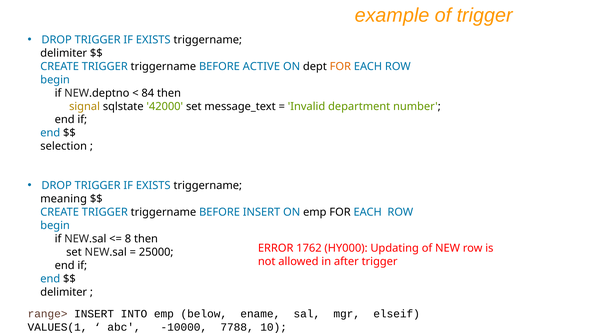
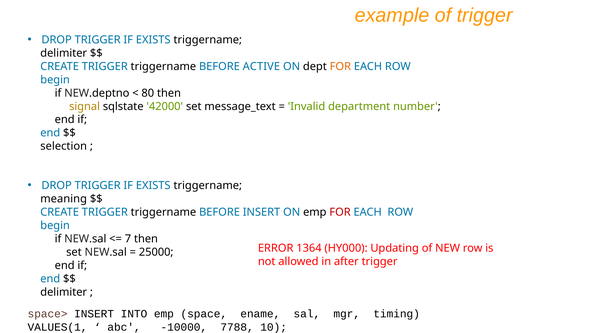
84: 84 -> 80
FOR at (340, 212) colour: black -> red
8: 8 -> 7
1762: 1762 -> 1364
range>: range> -> space>
below: below -> space
elseif: elseif -> timing
